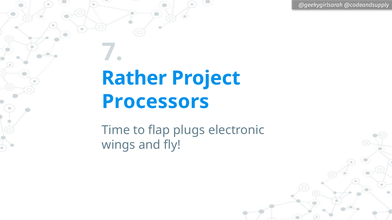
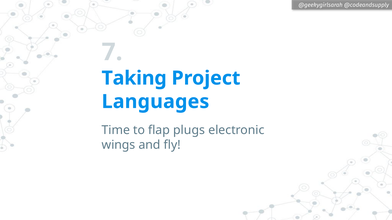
Rather: Rather -> Taking
Processors: Processors -> Languages
